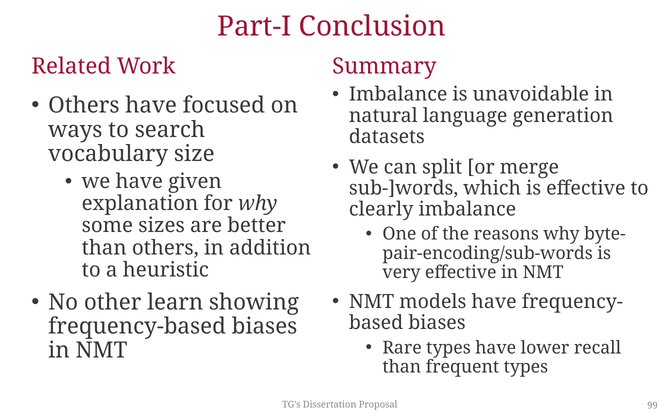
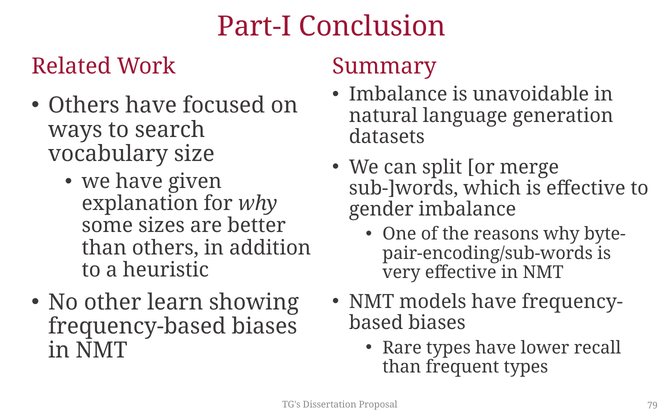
clearly: clearly -> gender
99: 99 -> 79
